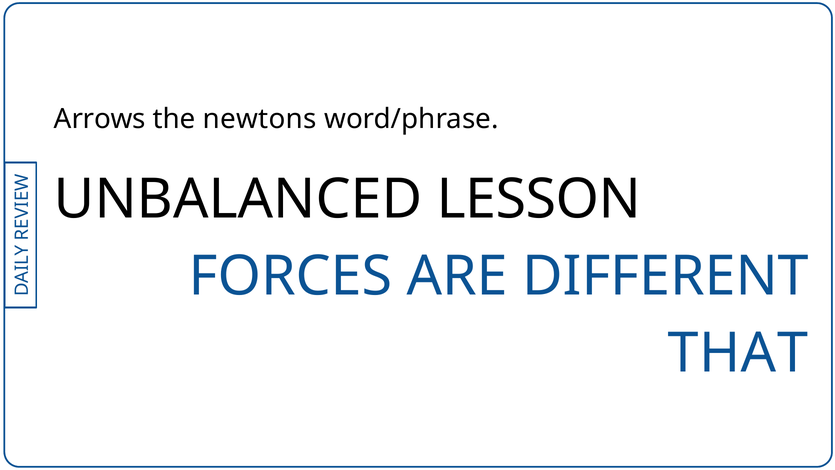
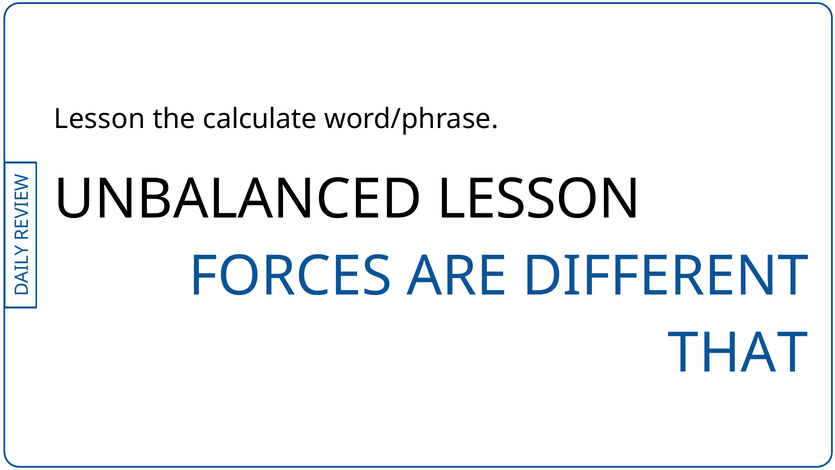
Arrows at (100, 119): Arrows -> Lesson
newtons: newtons -> calculate
